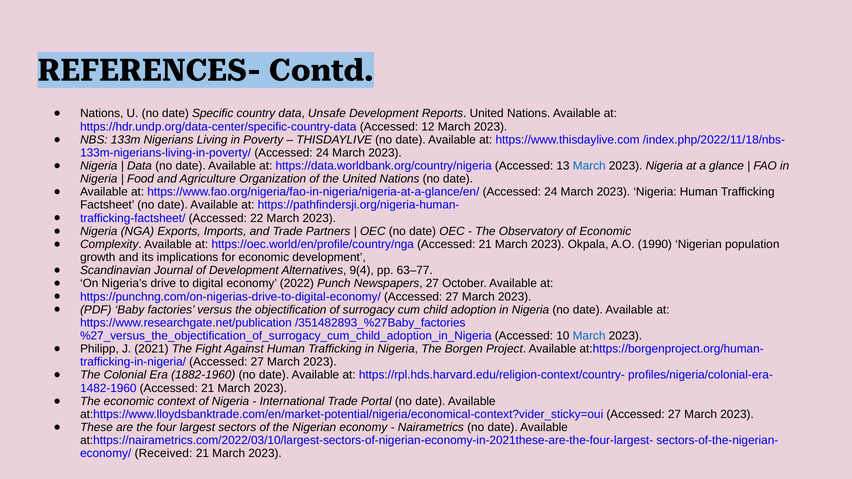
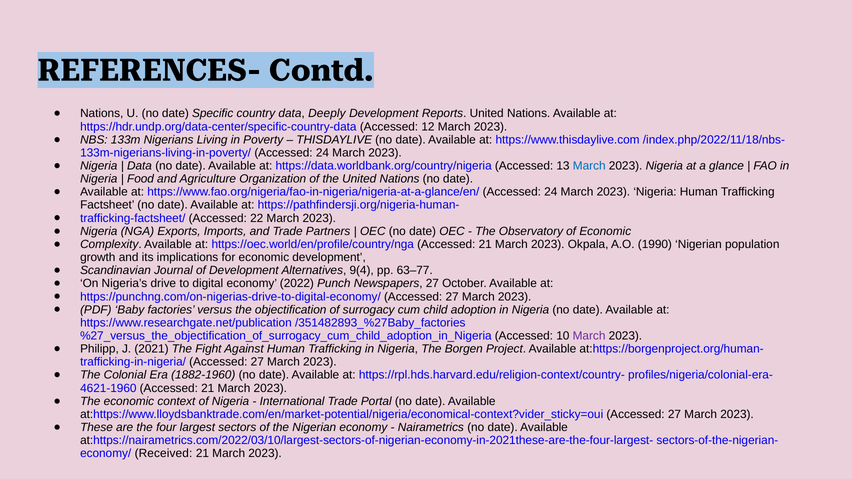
Unsafe: Unsafe -> Deeply
March at (589, 336) colour: blue -> purple
1482-1960: 1482-1960 -> 4621-1960
